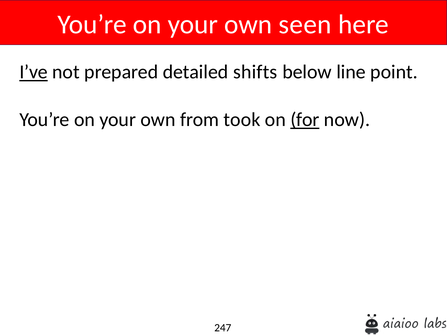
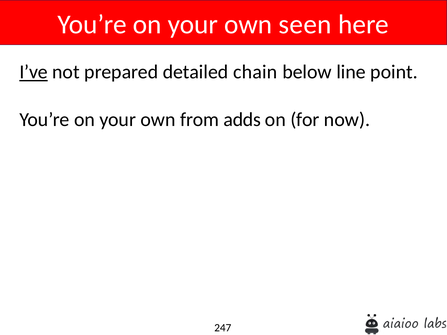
shifts: shifts -> chain
took: took -> adds
for underline: present -> none
